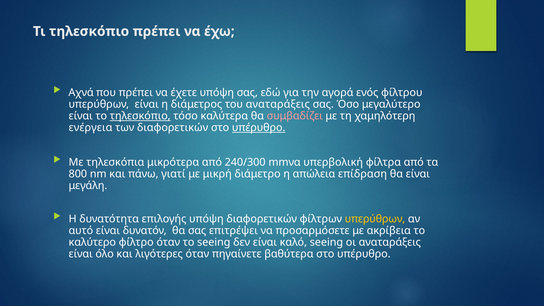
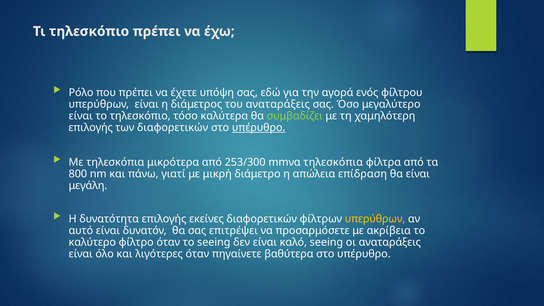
Αχνά: Αχνά -> Ρόλο
τηλεσκόπιο at (140, 116) underline: present -> none
συμβαδίζει colour: pink -> light green
ενέργεια at (91, 128): ενέργεια -> επιλογής
240/300: 240/300 -> 253/300
mmνα υπερβολική: υπερβολική -> τηλεσκόπια
επιλογής υπόψη: υπόψη -> εκείνες
